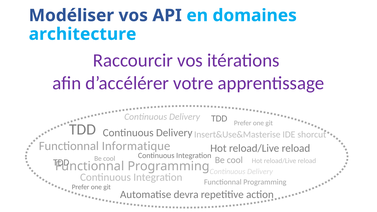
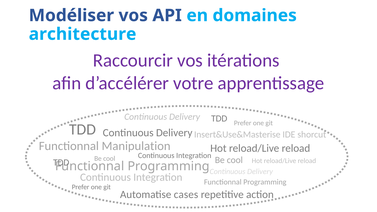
Informatique: Informatique -> Manipulation
devra: devra -> cases
